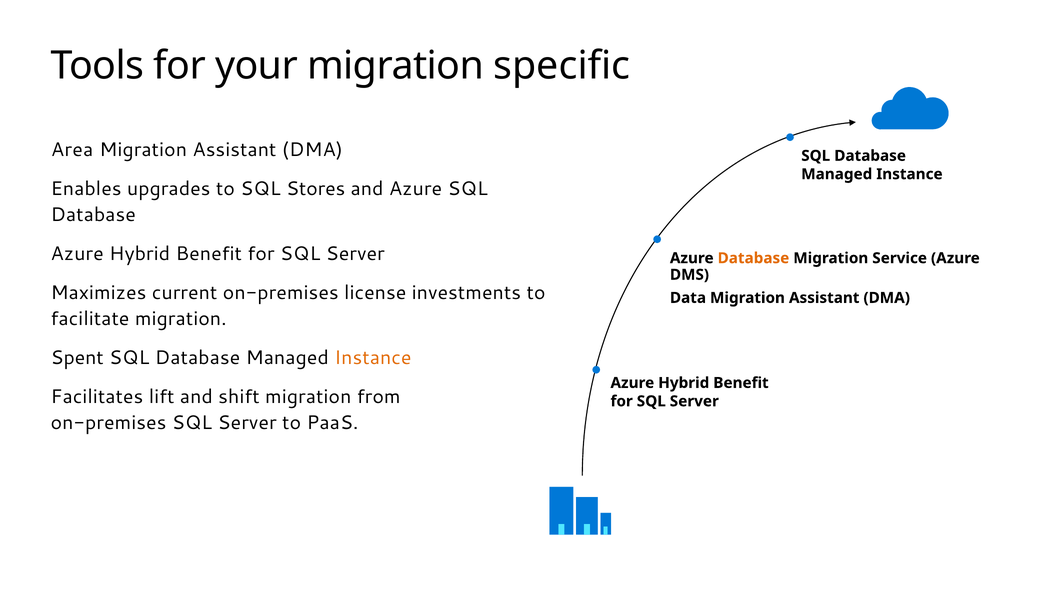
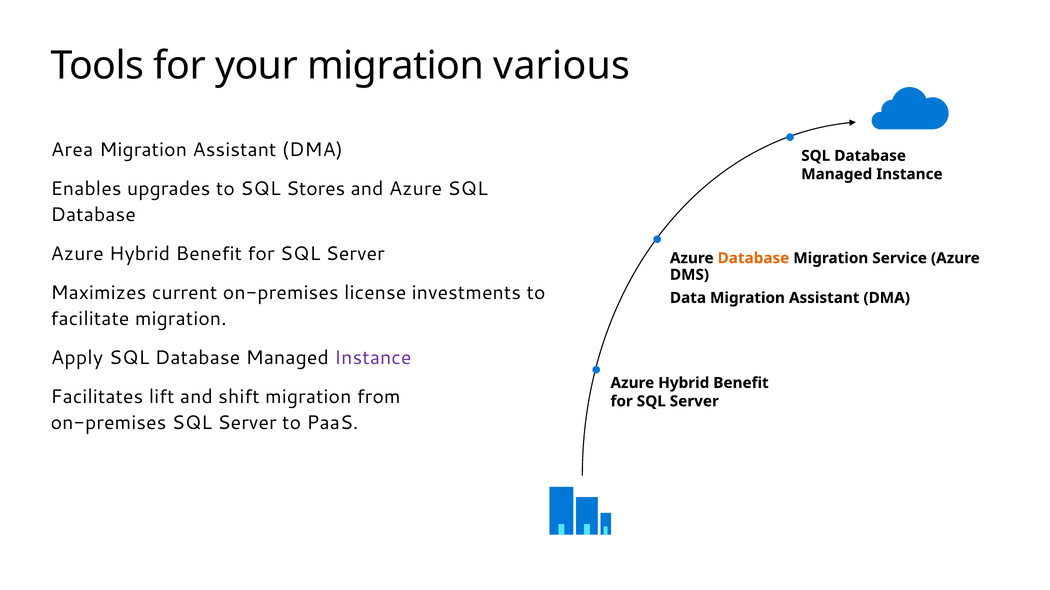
specific: specific -> various
Spent: Spent -> Apply
Instance at (373, 358) colour: orange -> purple
